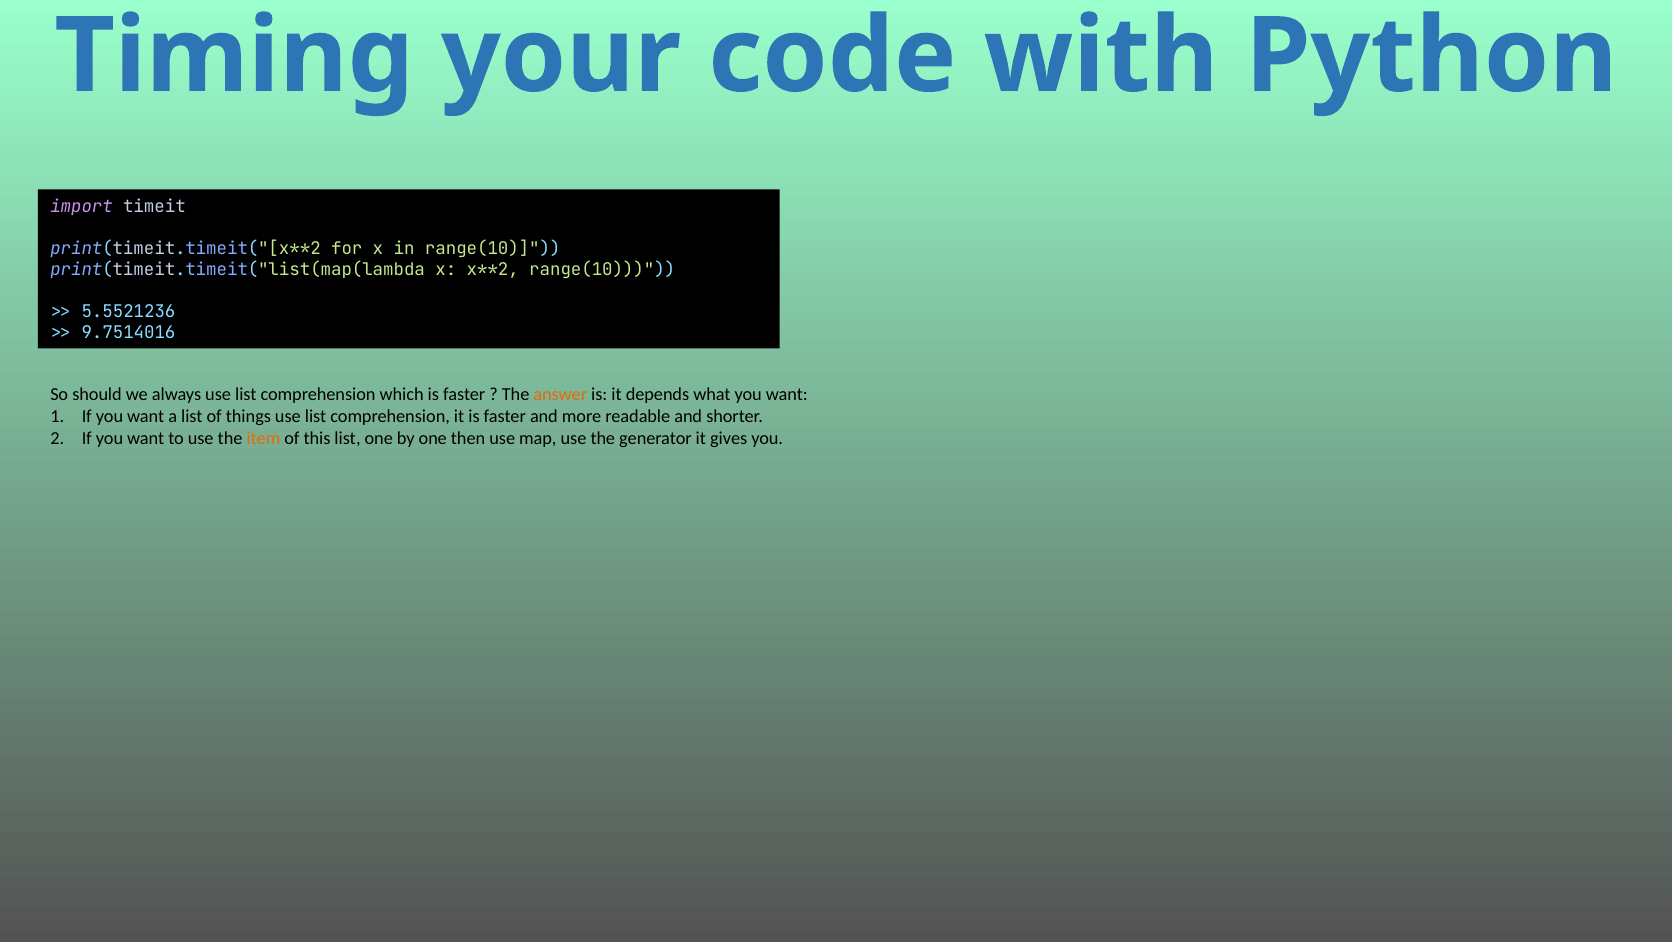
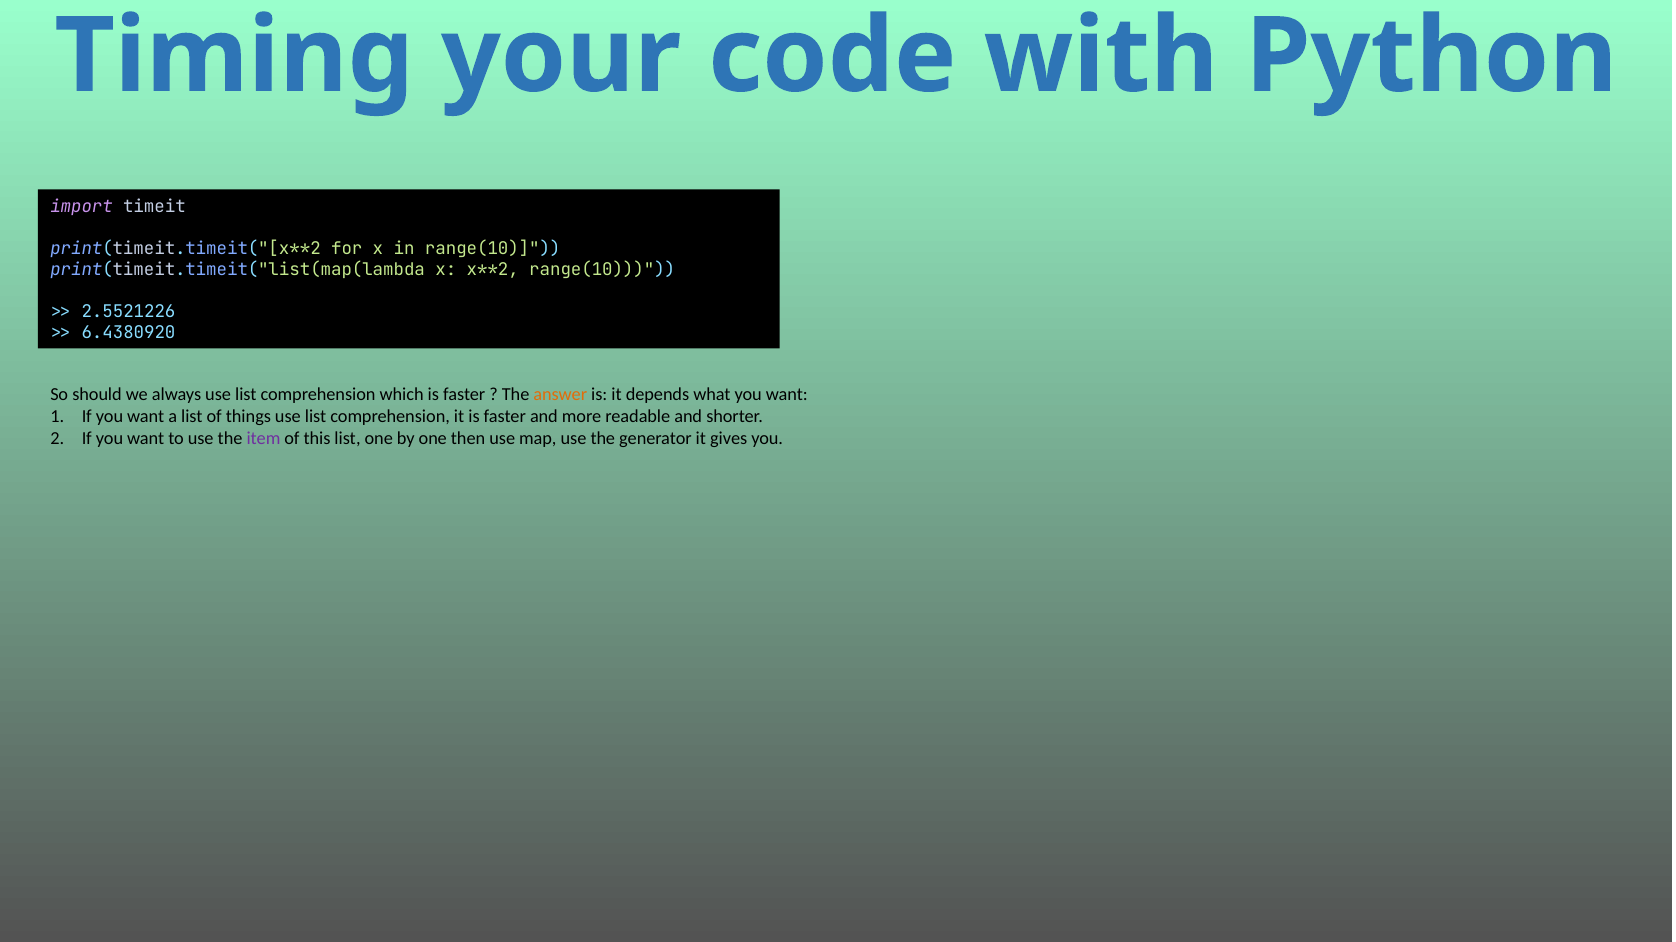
5.5521236: 5.5521236 -> 2.5521226
9.7514016: 9.7514016 -> 6.4380920
item colour: orange -> purple
